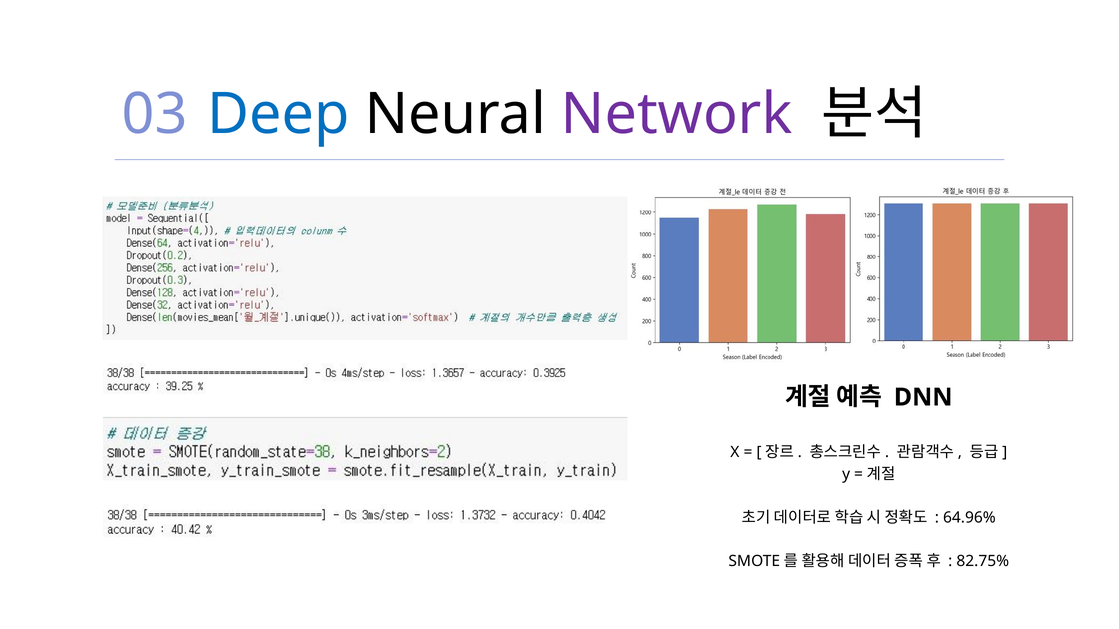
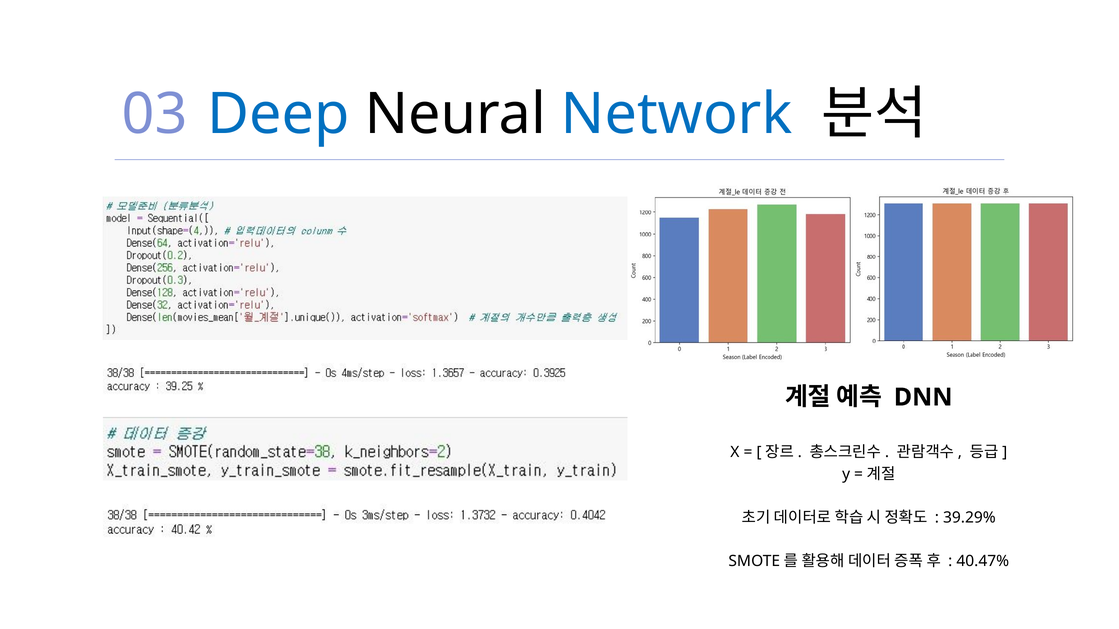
Network colour: purple -> blue
64.96%: 64.96% -> 39.29%
82.75%: 82.75% -> 40.47%
